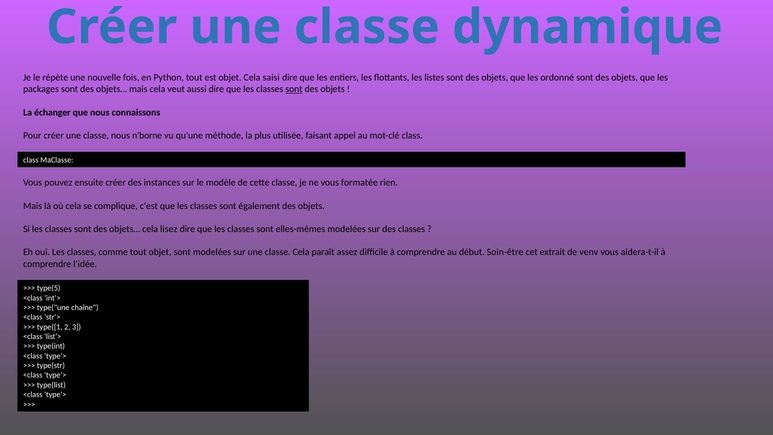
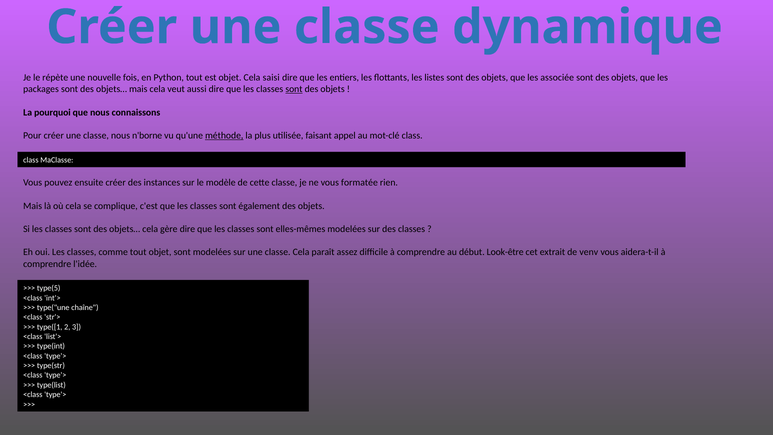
ordonné: ordonné -> associée
échanger: échanger -> pourquoi
méthode underline: none -> present
lisez: lisez -> gère
Soin-être: Soin-être -> Look-être
